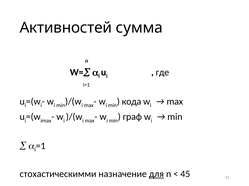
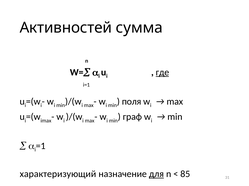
где underline: none -> present
кода: кода -> поля
стохастическимми: стохастическимми -> характеризующий
45: 45 -> 85
